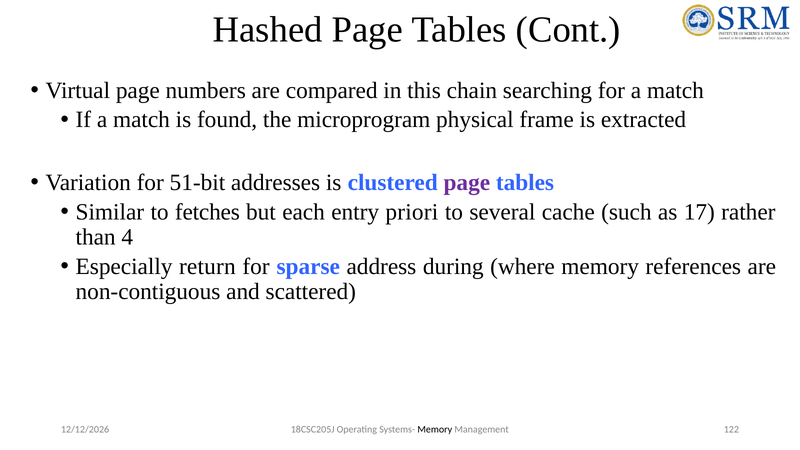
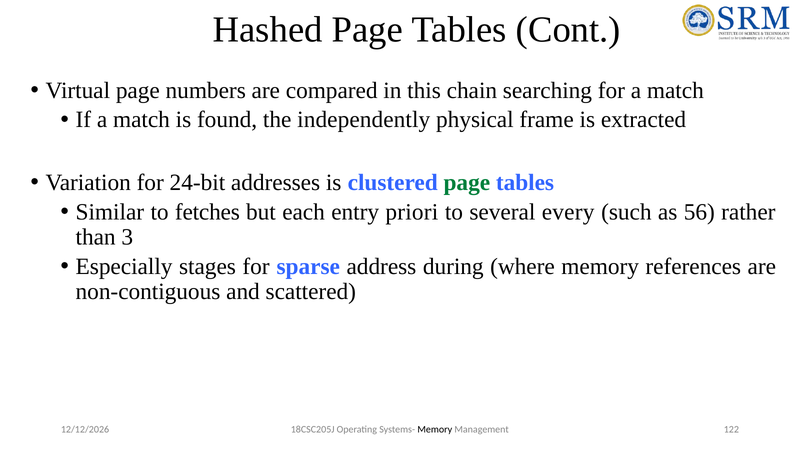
microprogram: microprogram -> independently
51-bit: 51-bit -> 24-bit
page at (467, 183) colour: purple -> green
cache: cache -> every
17: 17 -> 56
4: 4 -> 3
return: return -> stages
